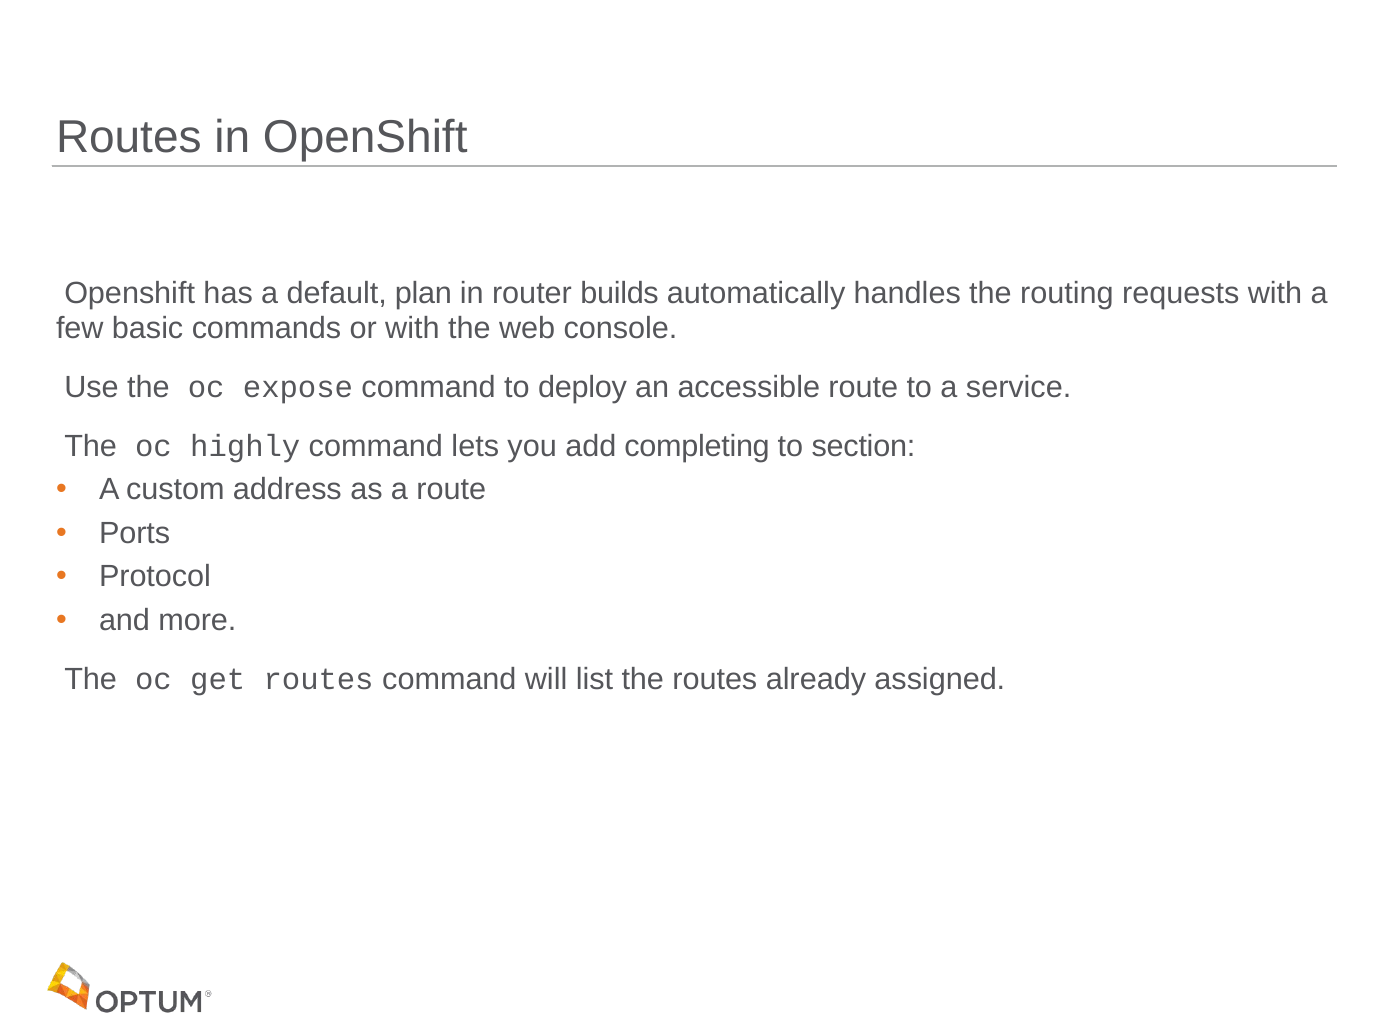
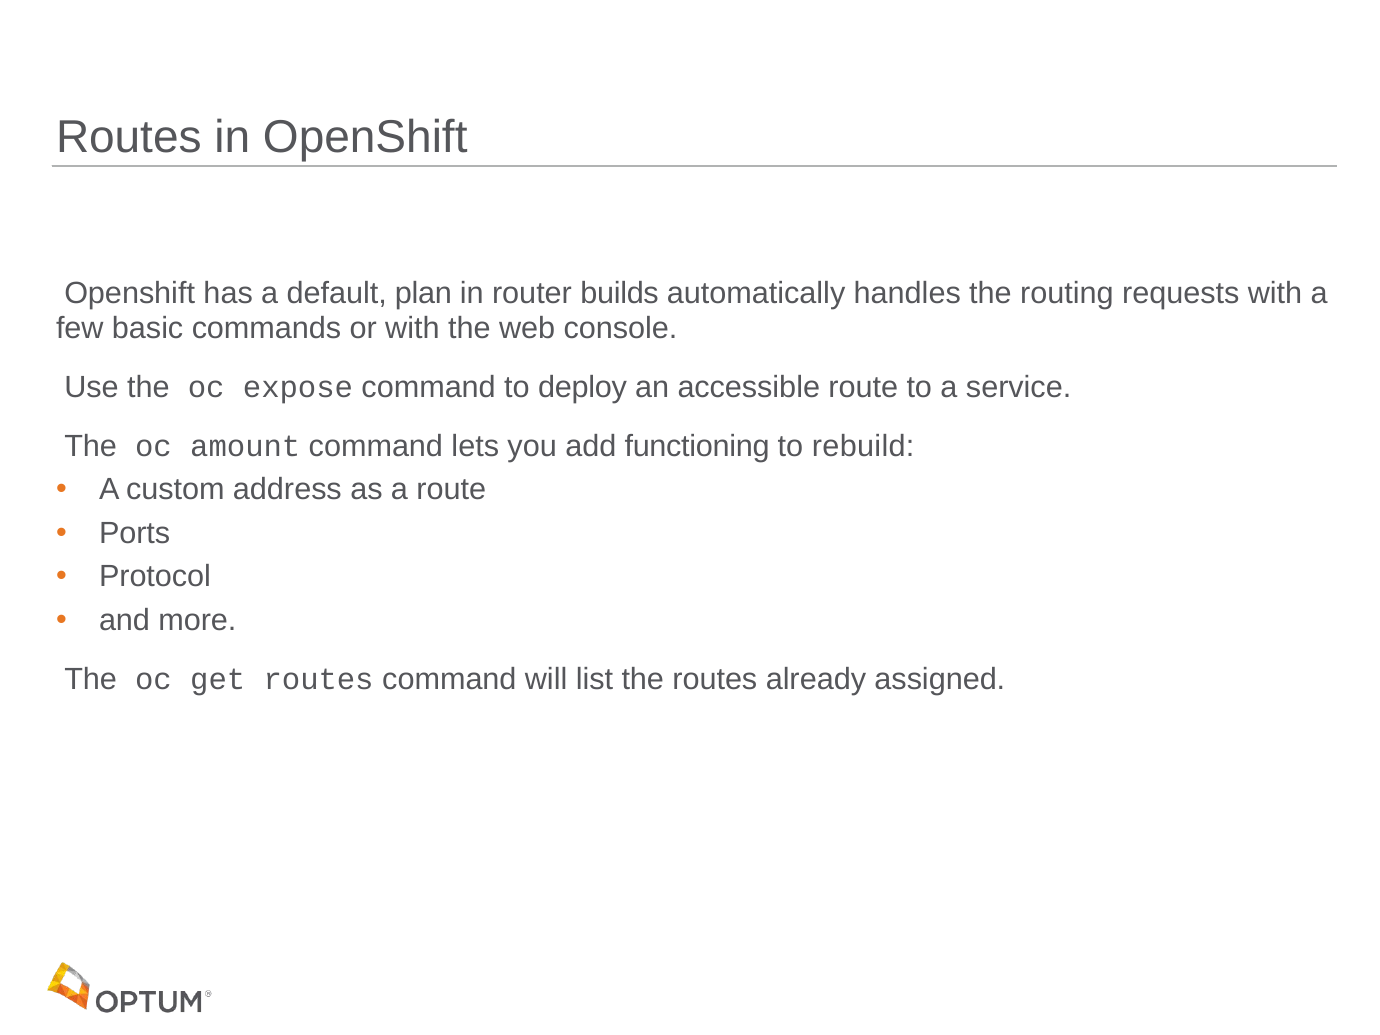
highly: highly -> amount
completing: completing -> functioning
section: section -> rebuild
